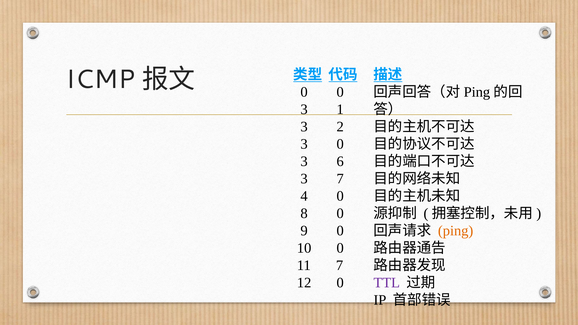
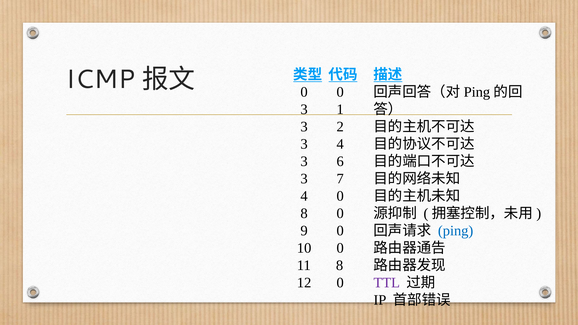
3 0: 0 -> 4
ping colour: orange -> blue
11 7: 7 -> 8
